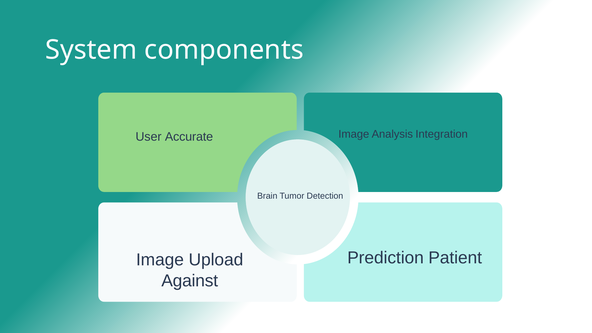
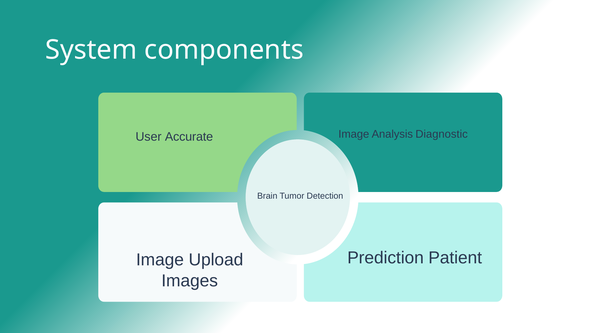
Integration: Integration -> Diagnostic
Against: Against -> Images
